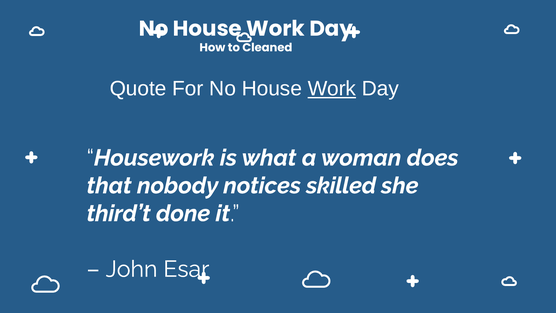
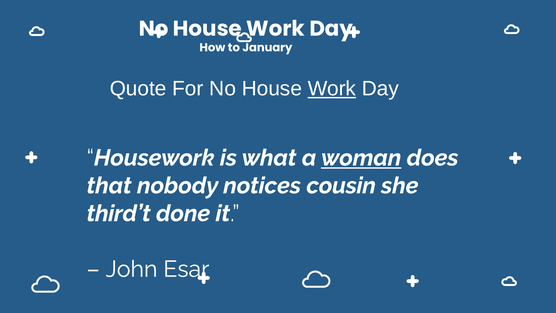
Cleaned: Cleaned -> January
woman underline: none -> present
skilled: skilled -> cousin
